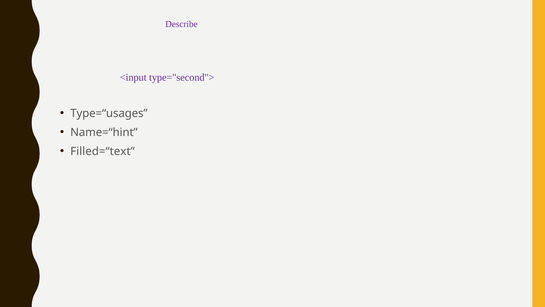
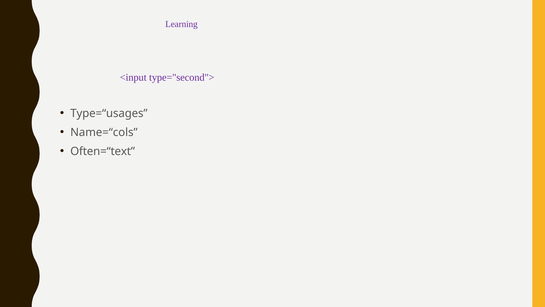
Describe: Describe -> Learning
Name=“hint: Name=“hint -> Name=“cols
Filled=“text: Filled=“text -> Often=“text
